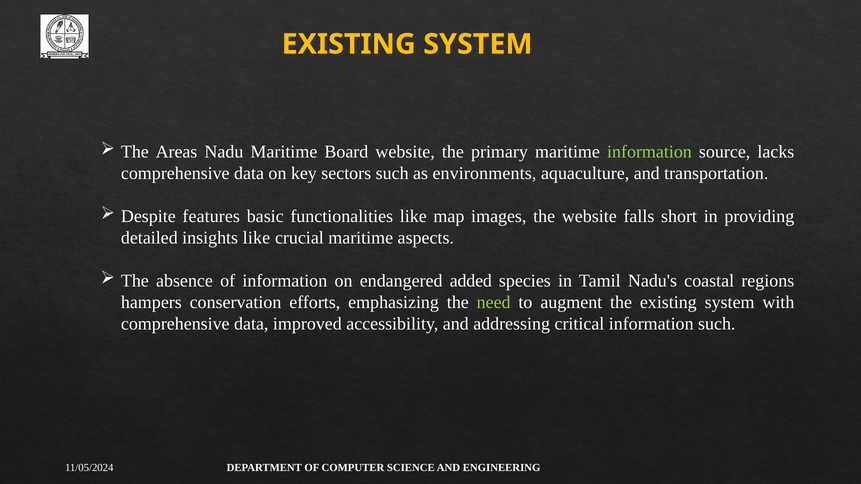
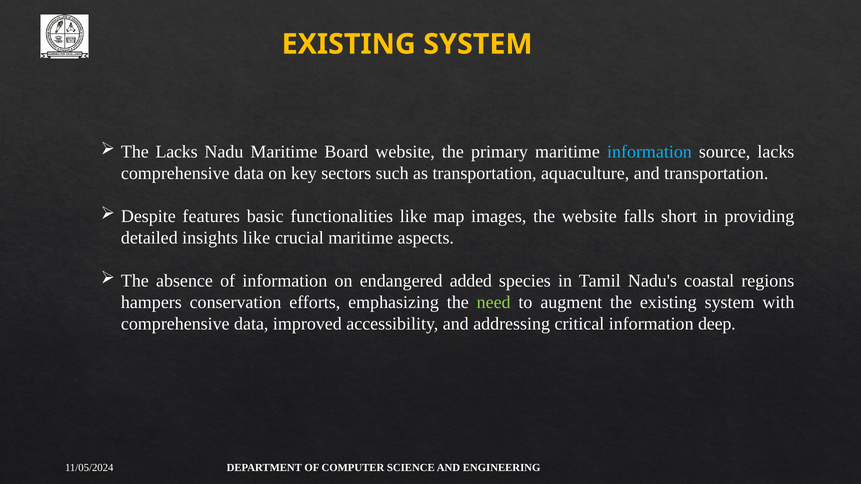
The Areas: Areas -> Lacks
information at (649, 152) colour: light green -> light blue
as environments: environments -> transportation
information such: such -> deep
